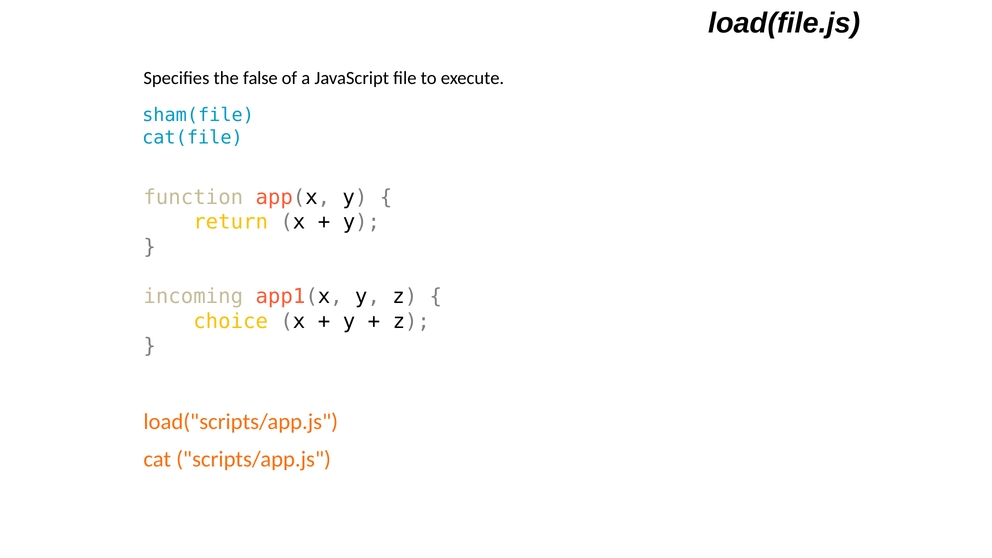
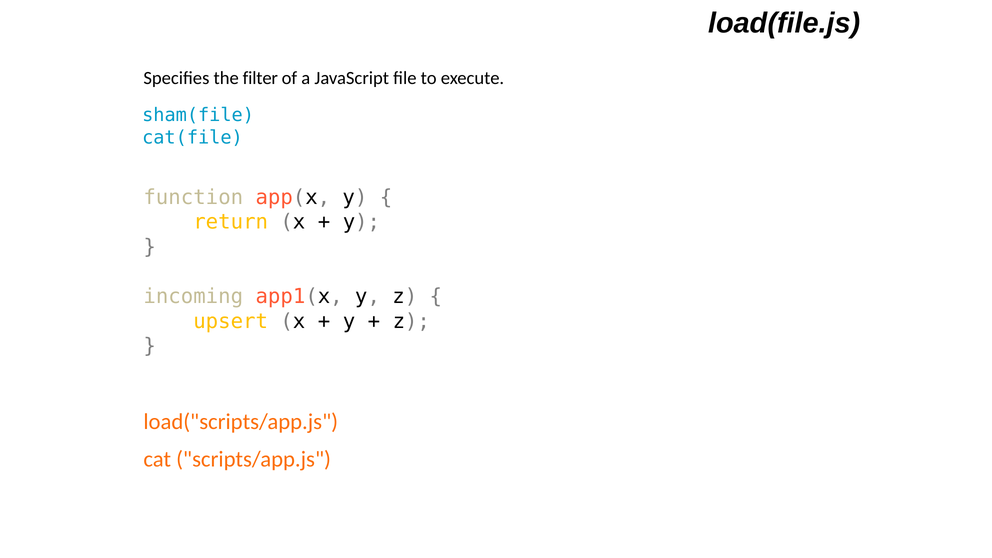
false: false -> filter
choice: choice -> upsert
